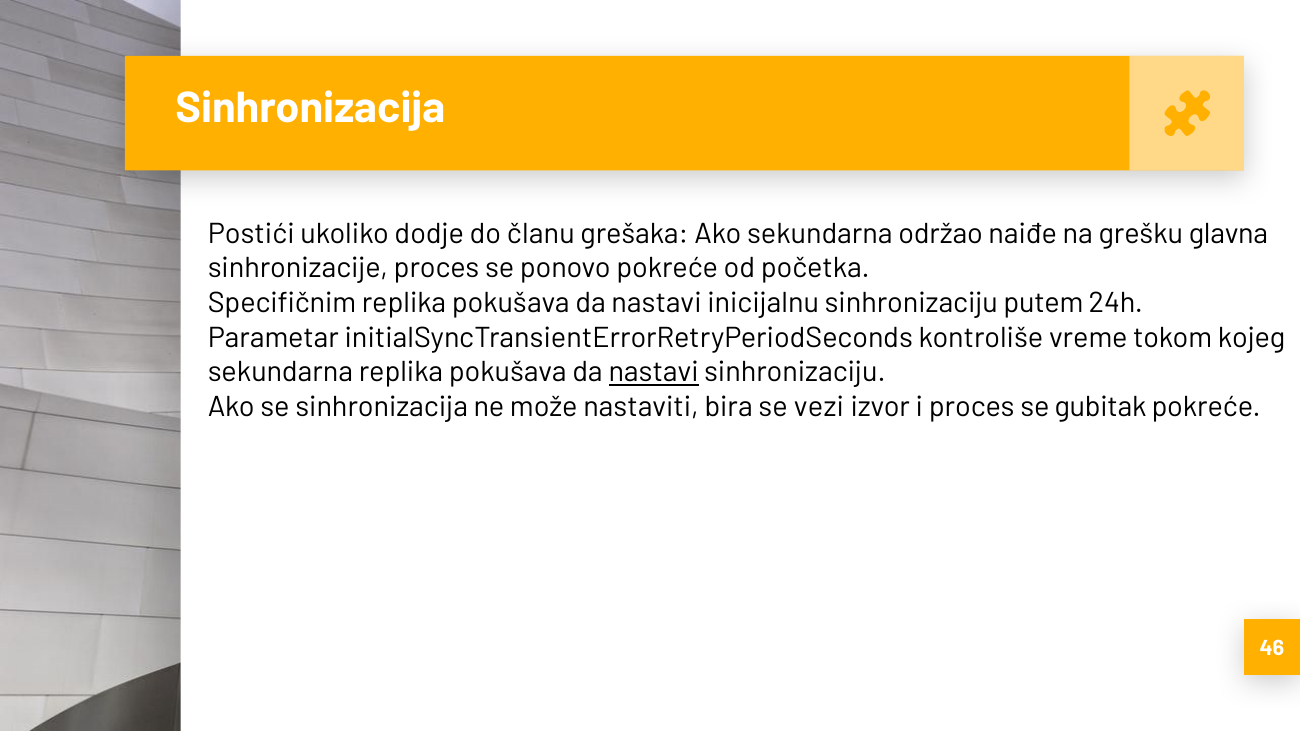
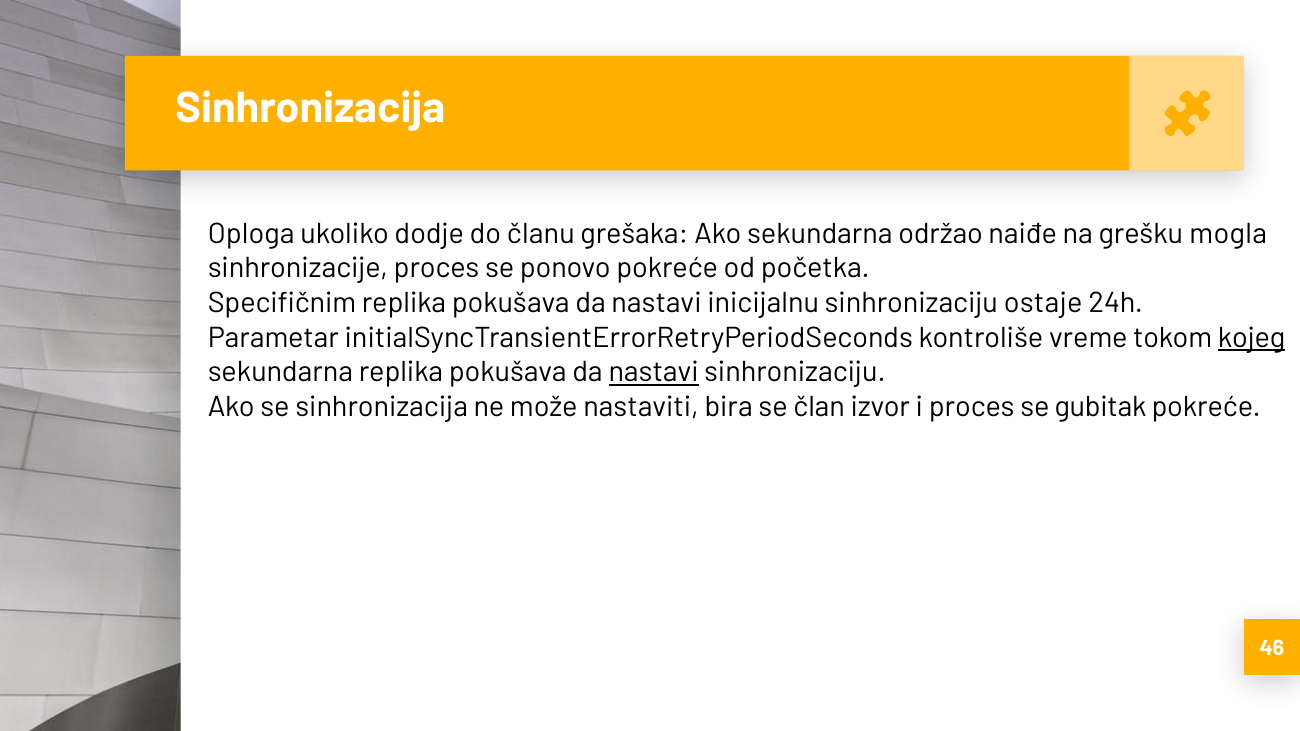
Postići: Postići -> Oploga
glavna: glavna -> mogla
putem: putem -> ostaje
kojeg underline: none -> present
vezi: vezi -> član
